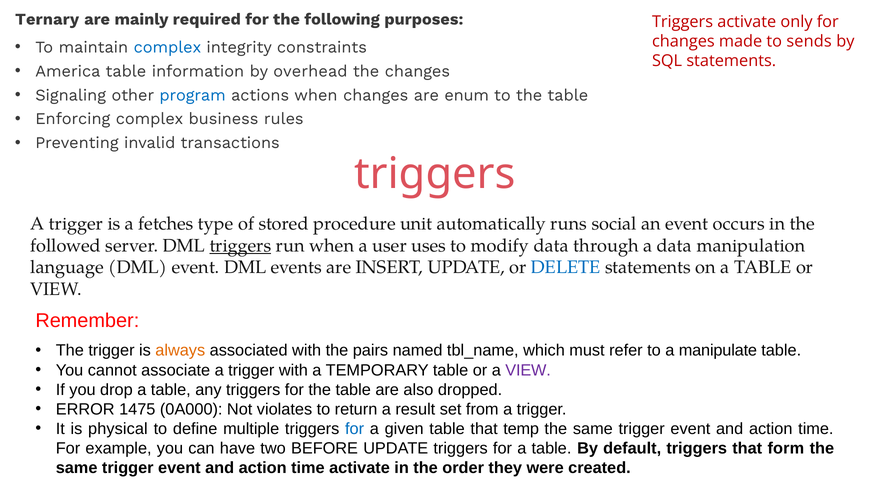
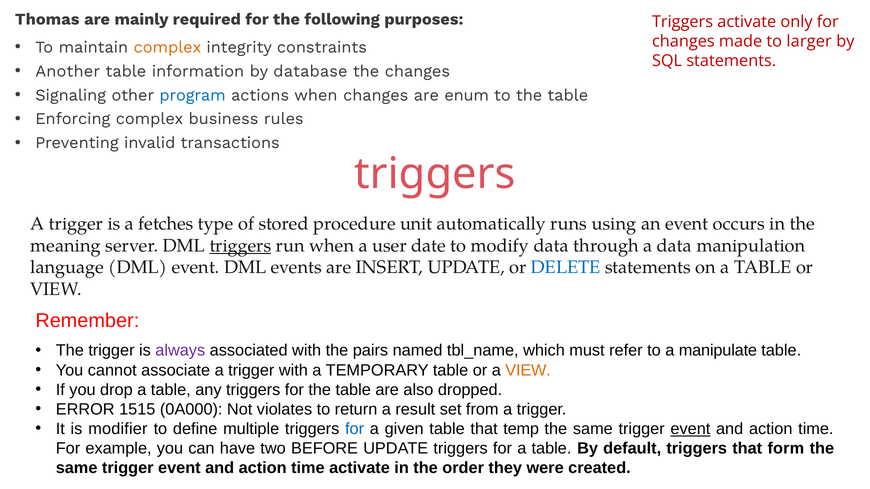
Ternary: Ternary -> Thomas
sends: sends -> larger
complex at (168, 47) colour: blue -> orange
America: America -> Another
overhead: overhead -> database
social: social -> using
followed: followed -> meaning
uses: uses -> date
always colour: orange -> purple
VIEW at (528, 370) colour: purple -> orange
1475: 1475 -> 1515
physical: physical -> modifier
event at (690, 429) underline: none -> present
